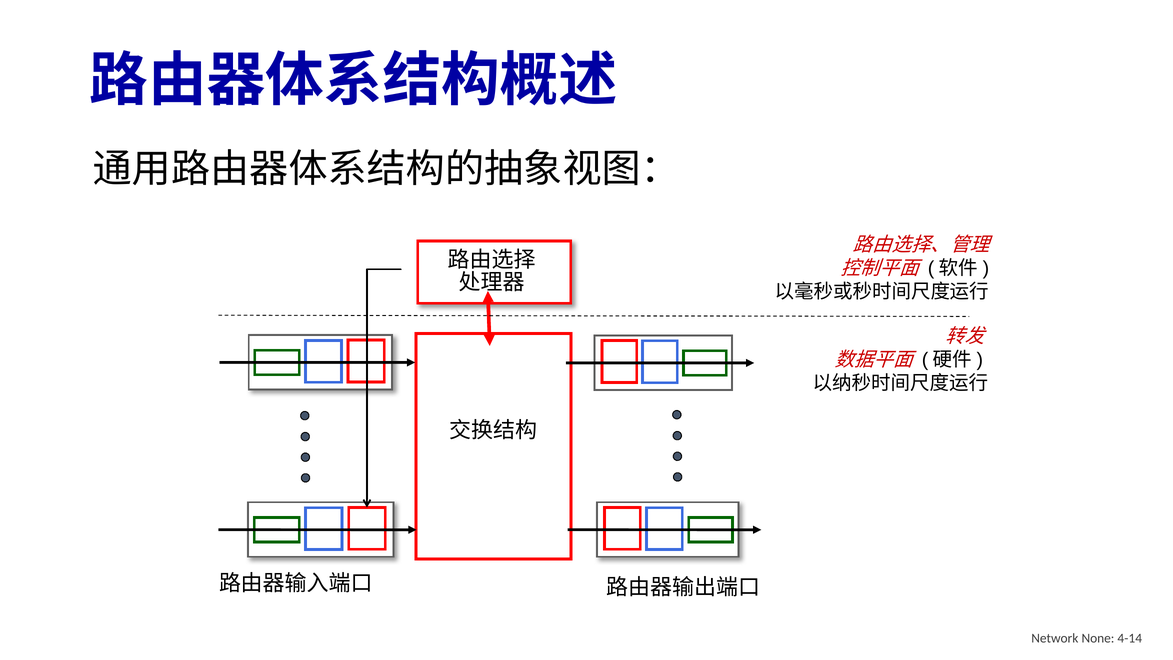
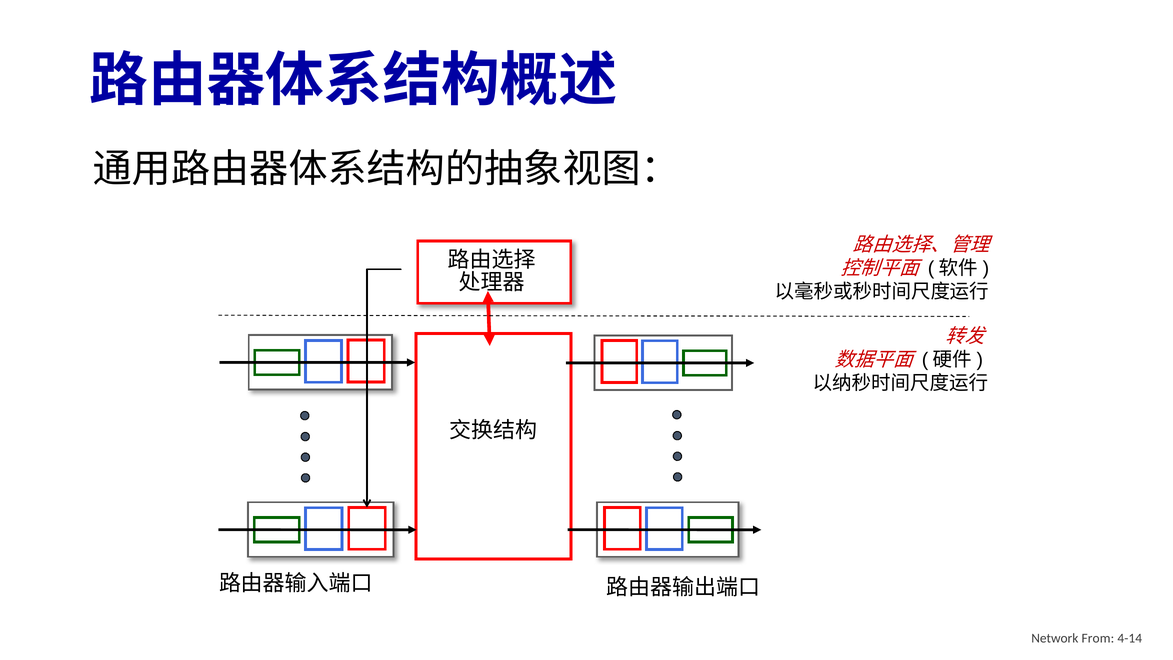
None: None -> From
